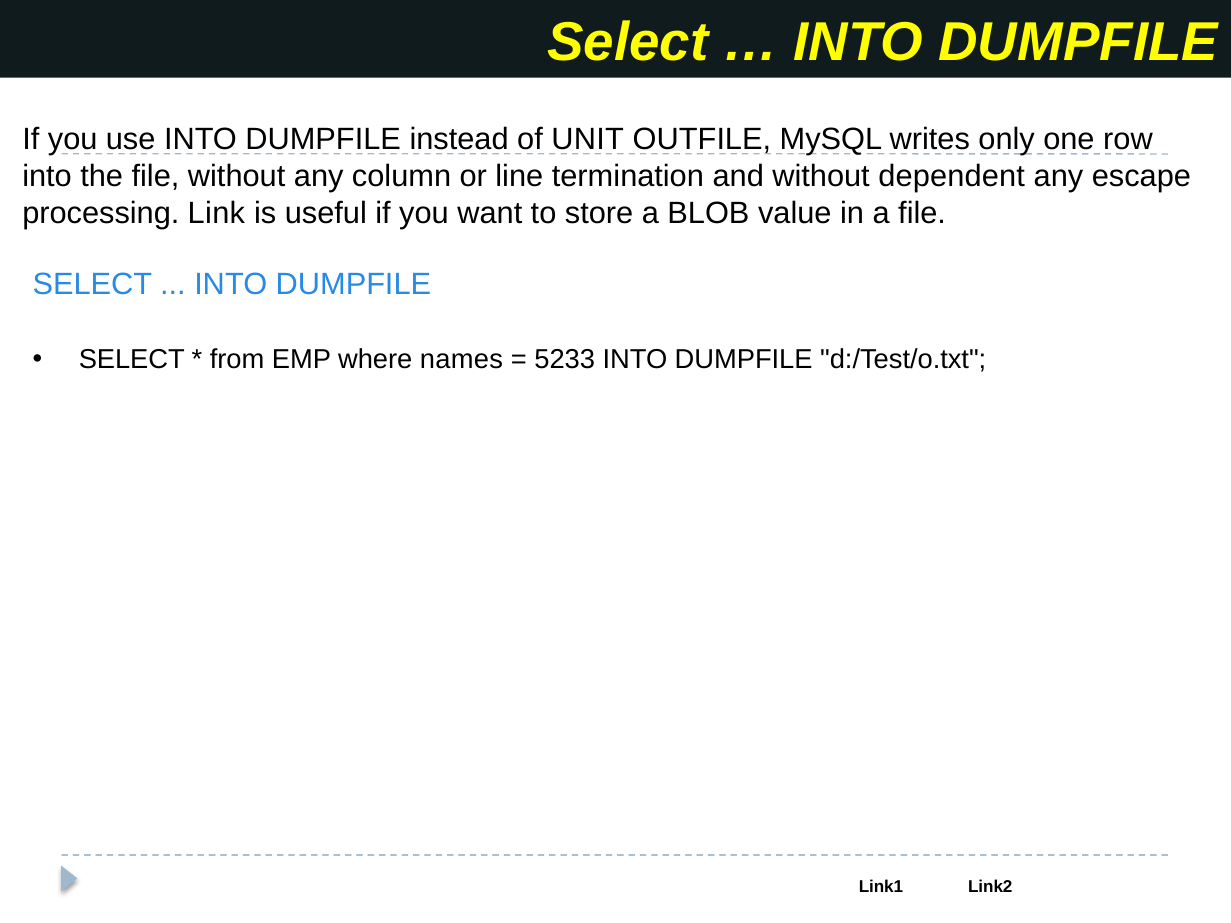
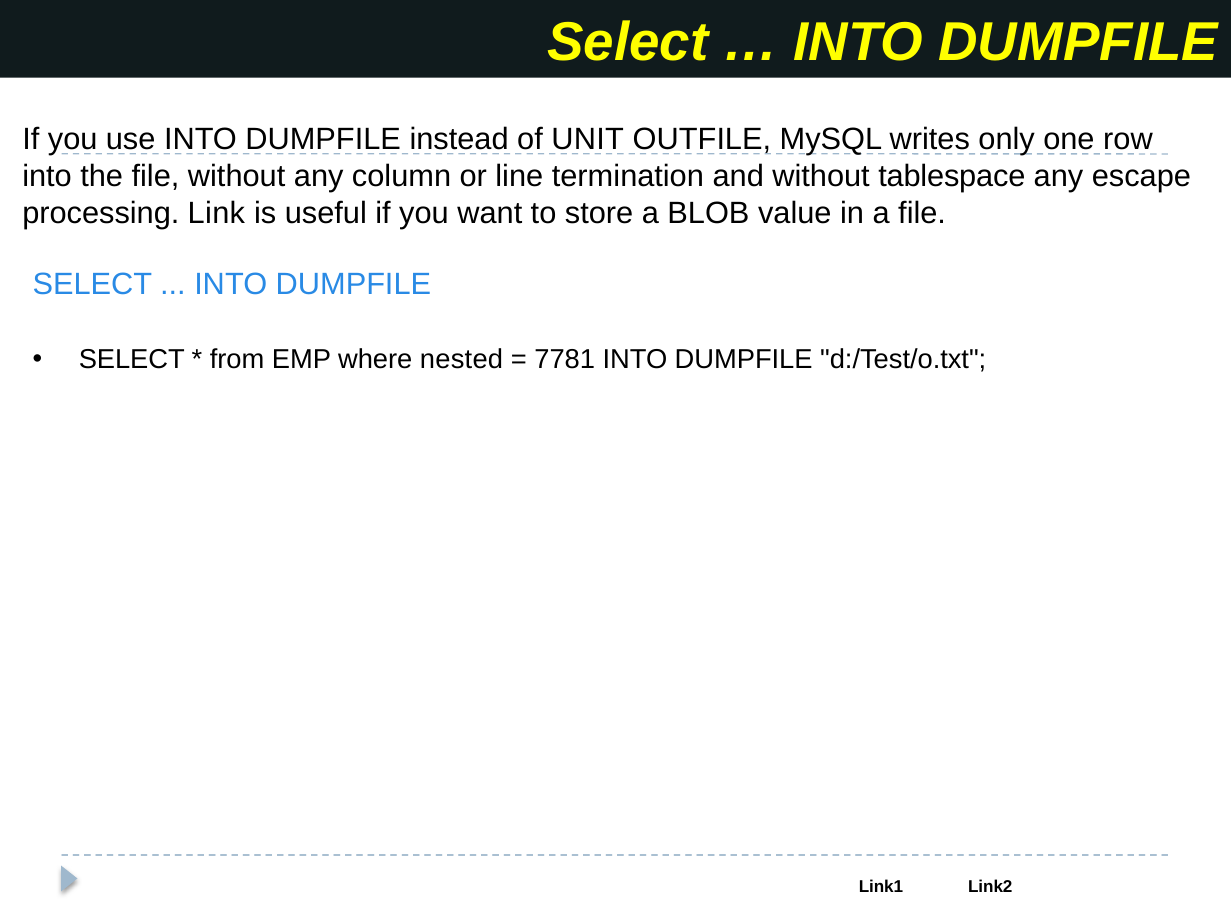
dependent: dependent -> tablespace
names: names -> nested
5233: 5233 -> 7781
